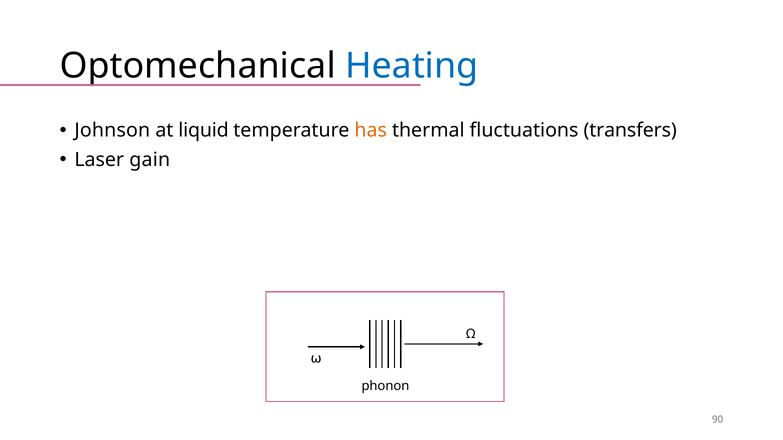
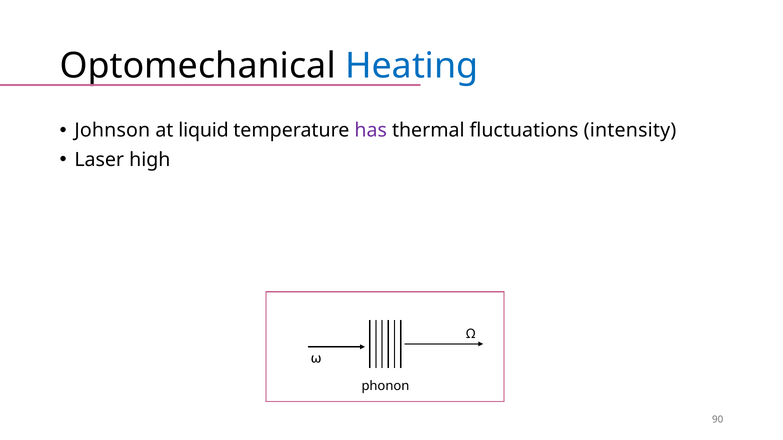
has colour: orange -> purple
transfers: transfers -> intensity
gain: gain -> high
